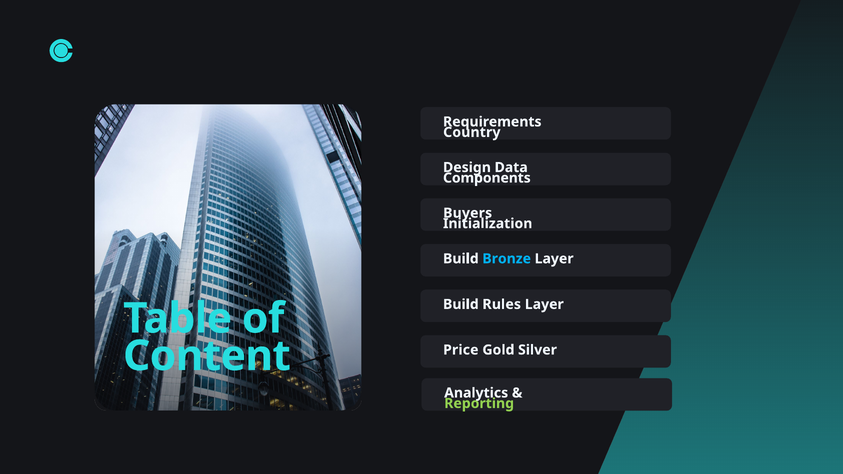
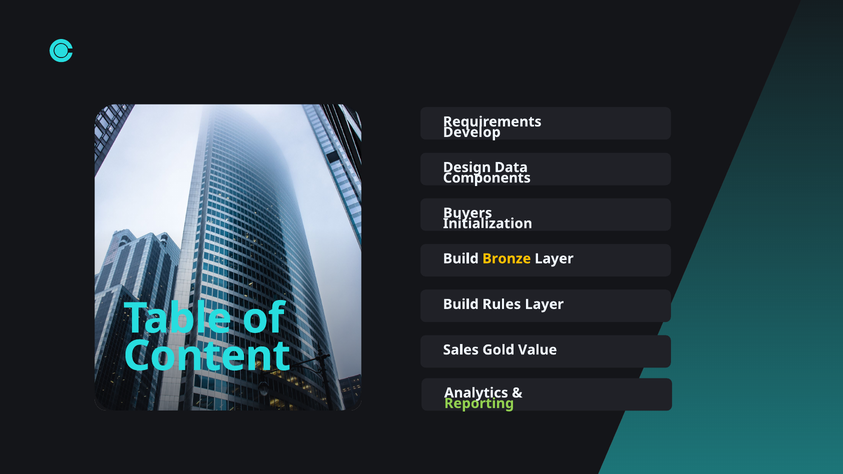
Country: Country -> Develop
Bronze colour: light blue -> yellow
Price: Price -> Sales
Silver: Silver -> Value
